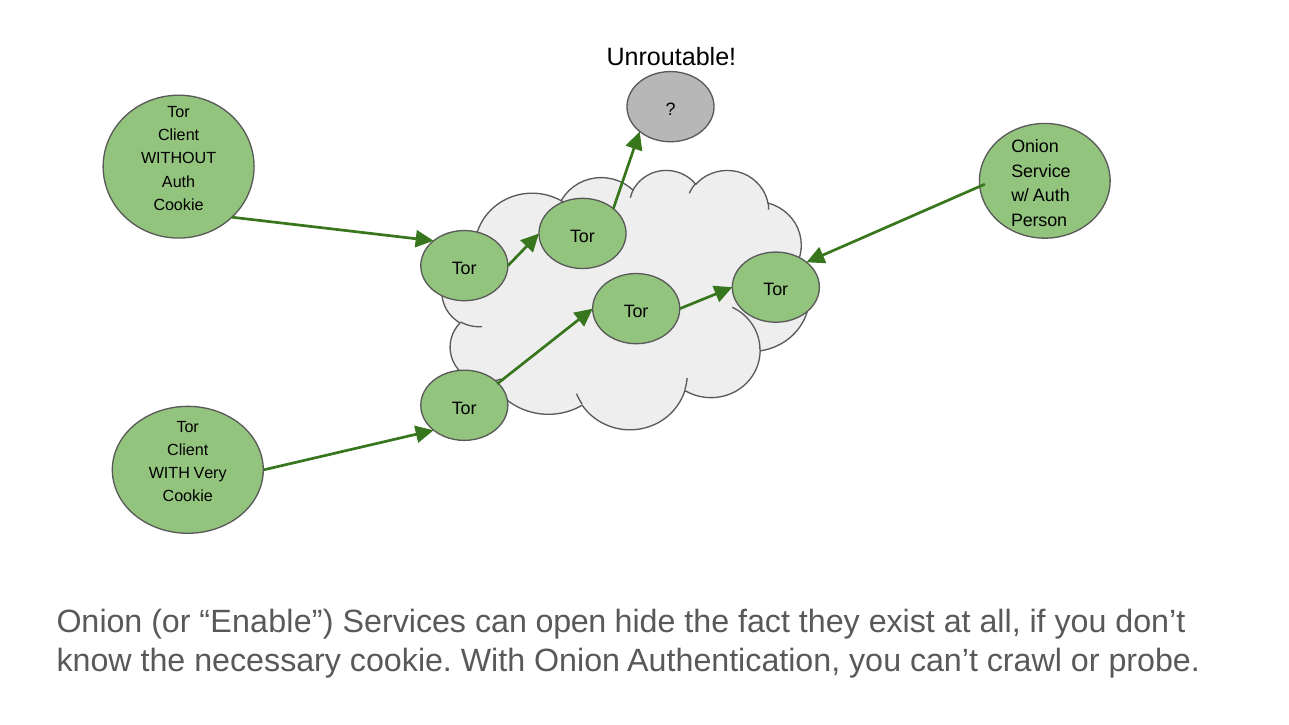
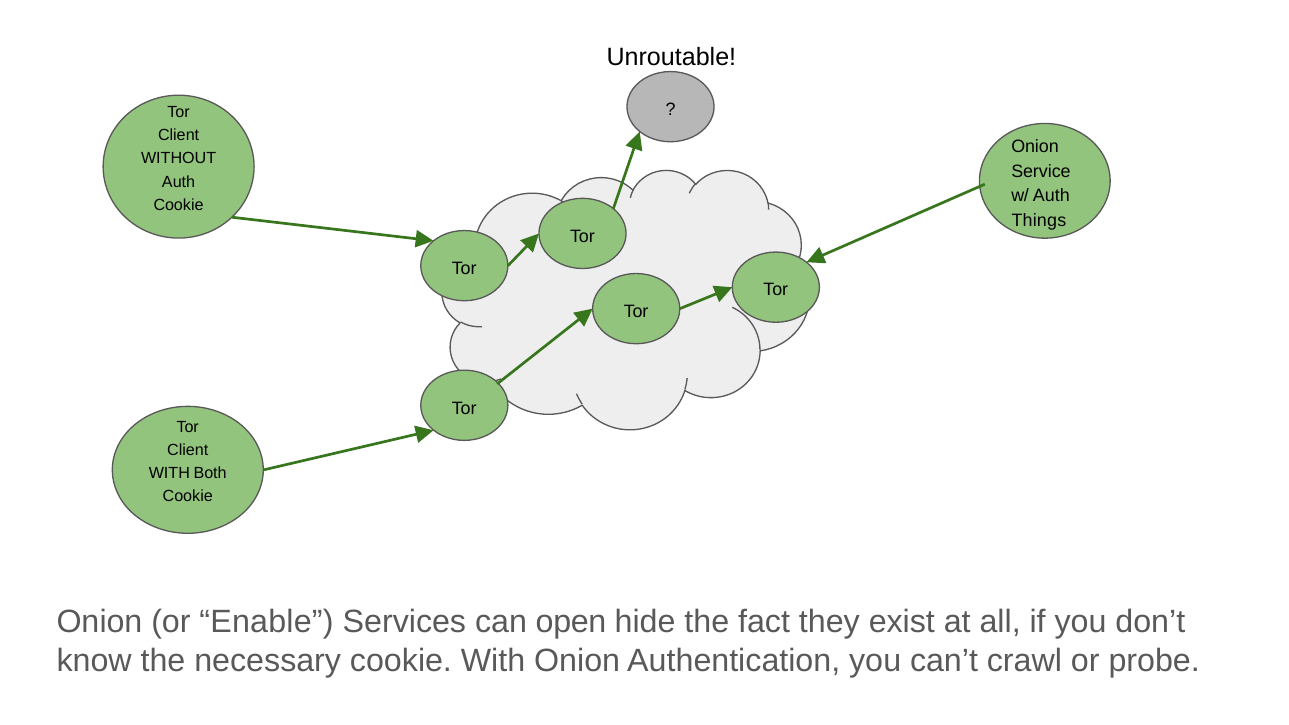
Person: Person -> Things
Very: Very -> Both
